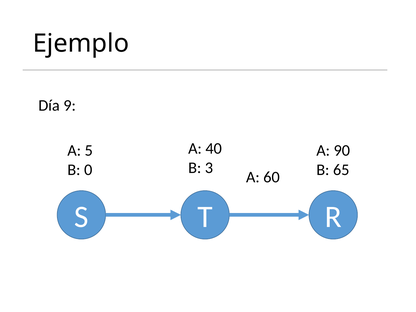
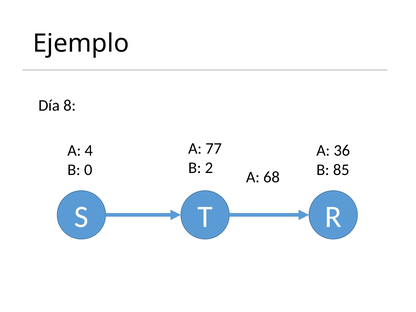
9: 9 -> 8
40: 40 -> 77
5: 5 -> 4
90: 90 -> 36
3: 3 -> 2
65: 65 -> 85
60: 60 -> 68
